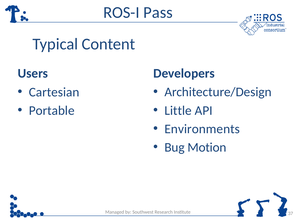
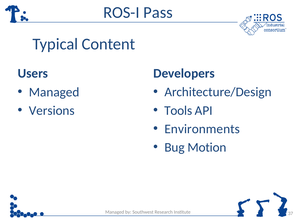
Cartesian at (54, 92): Cartesian -> Managed
Portable: Portable -> Versions
Little: Little -> Tools
